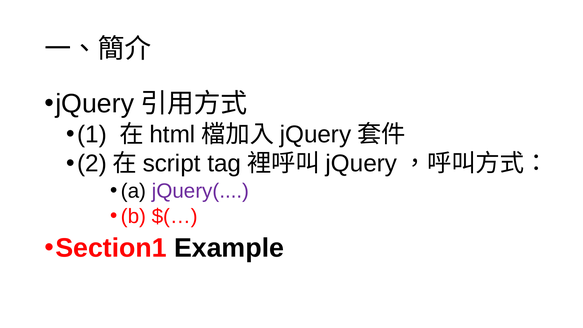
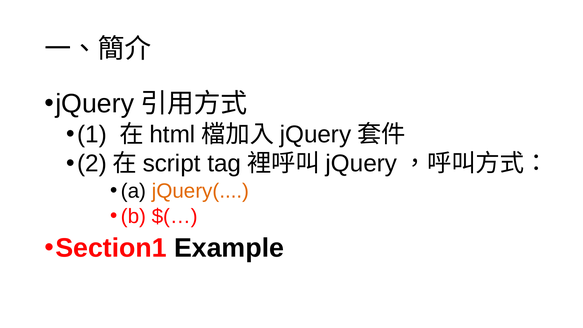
jQuery( colour: purple -> orange
